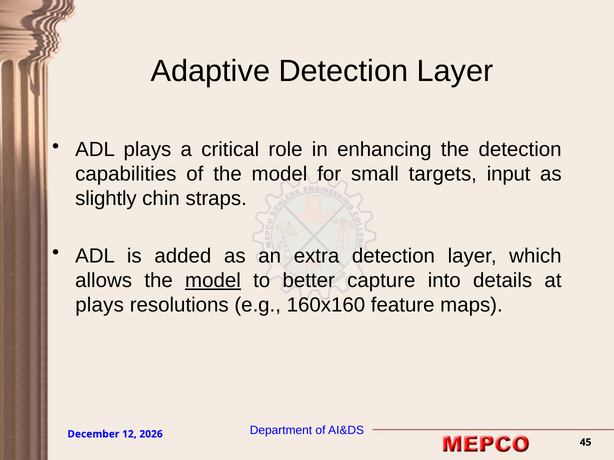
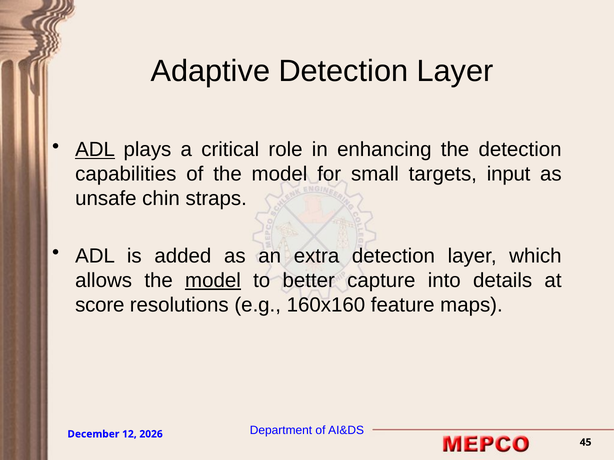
ADL at (95, 150) underline: none -> present
slightly: slightly -> unsafe
plays at (100, 305): plays -> score
